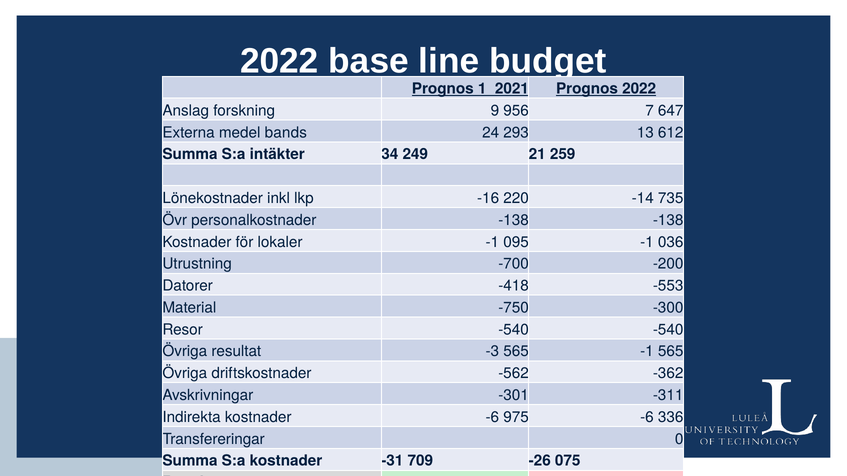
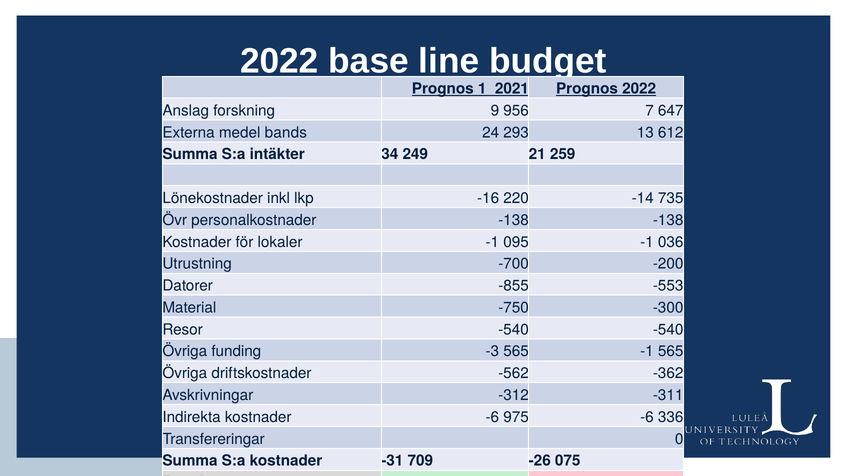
-418: -418 -> -855
Övriga resultat: resultat -> funding
-301: -301 -> -312
